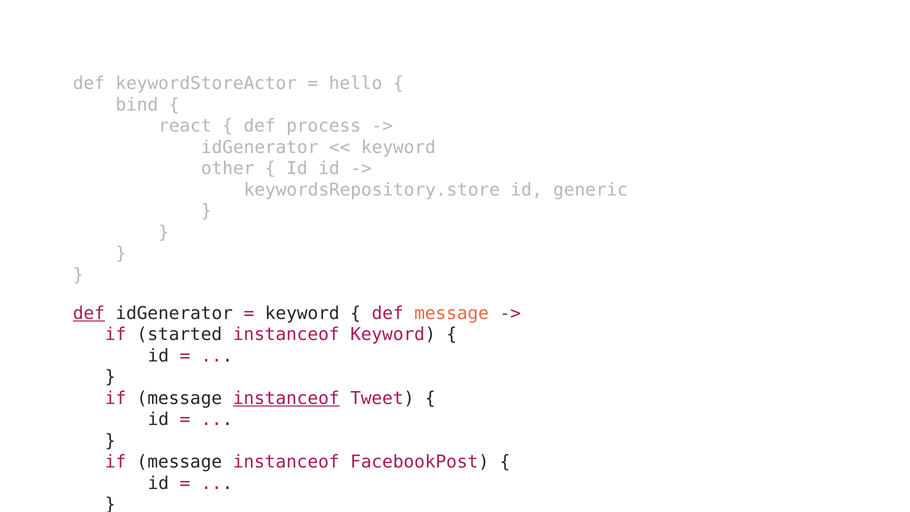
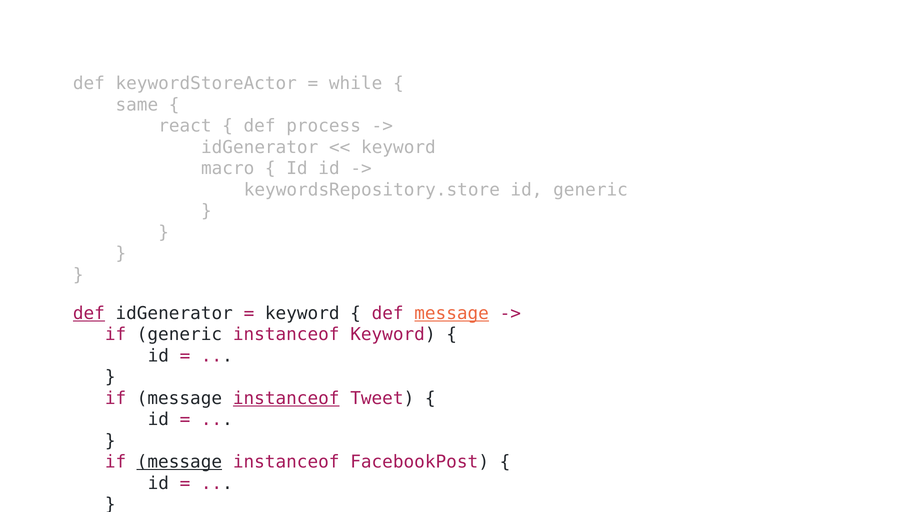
hello: hello -> while
bind: bind -> same
other: other -> macro
message at (452, 313) underline: none -> present
if started: started -> generic
message at (179, 462) underline: none -> present
